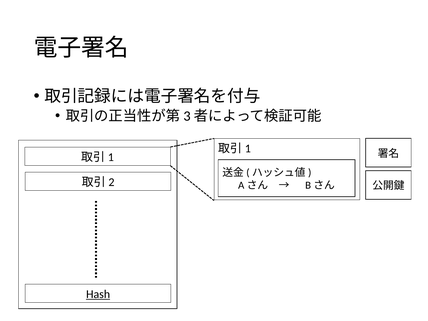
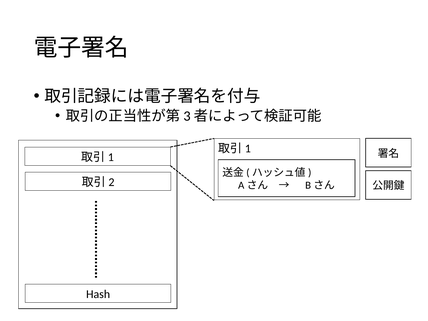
Hash underline: present -> none
